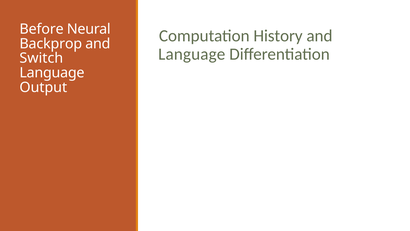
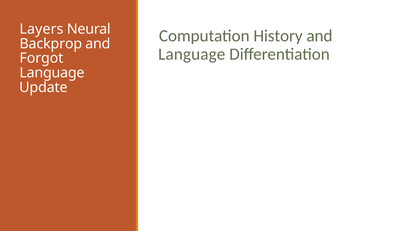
Before: Before -> Layers
Switch: Switch -> Forgot
Output: Output -> Update
